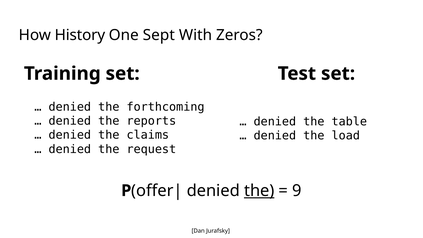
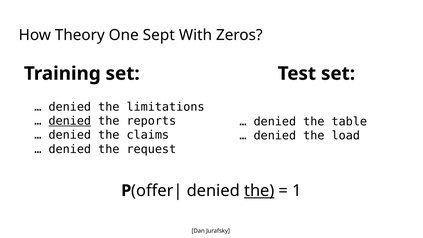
History: History -> Theory
forthcoming: forthcoming -> limitations
denied at (70, 121) underline: none -> present
9: 9 -> 1
